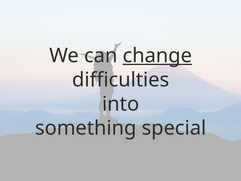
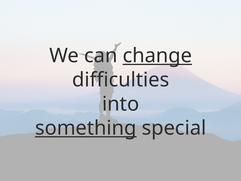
something underline: none -> present
